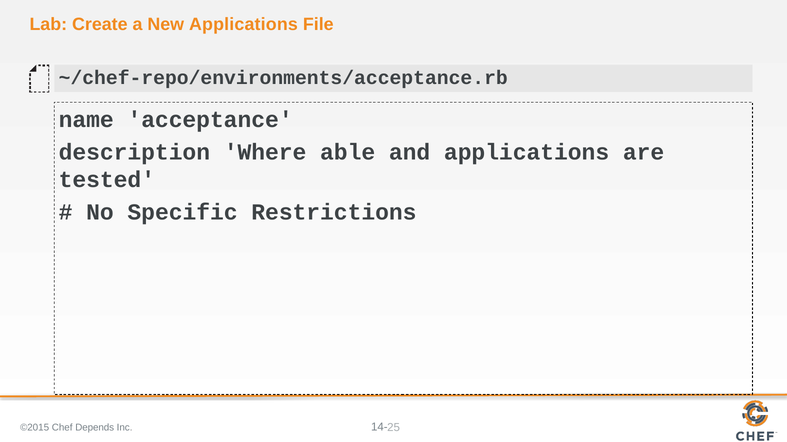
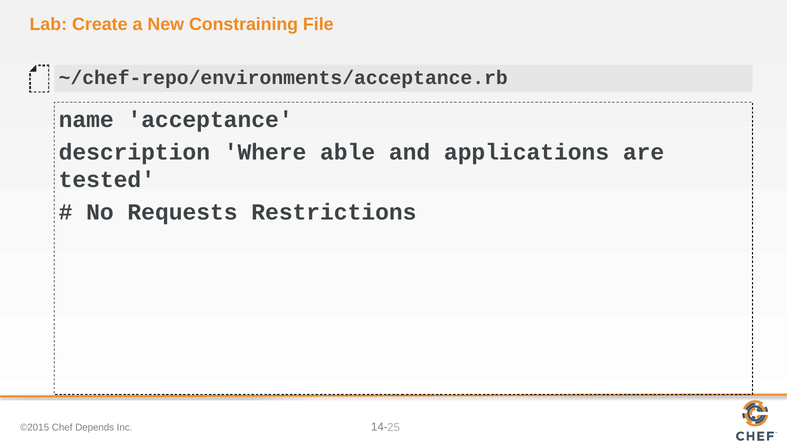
New Applications: Applications -> Constraining
Specific: Specific -> Requests
